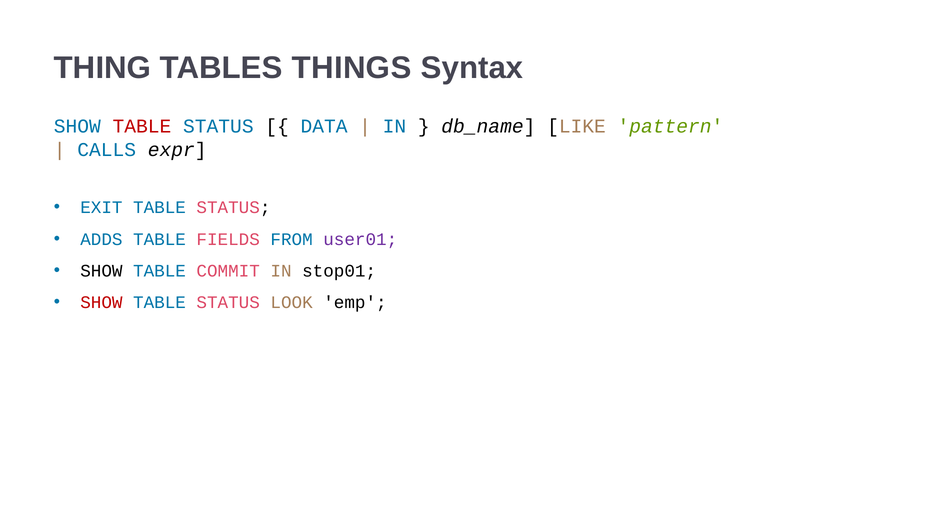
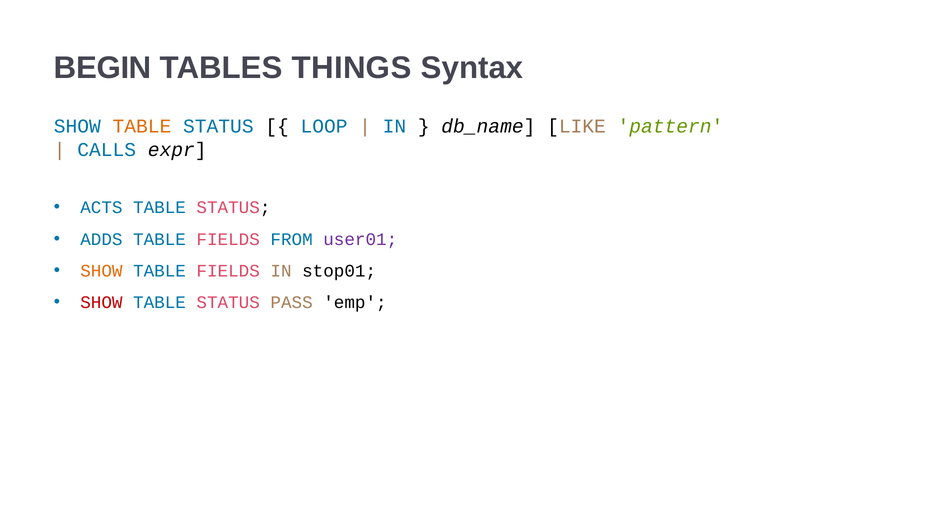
THING: THING -> BEGIN
TABLE at (142, 127) colour: red -> orange
DATA: DATA -> LOOP
EXIT: EXIT -> ACTS
SHOW at (101, 271) colour: black -> orange
COMMIT at (228, 271): COMMIT -> FIELDS
LOOK: LOOK -> PASS
